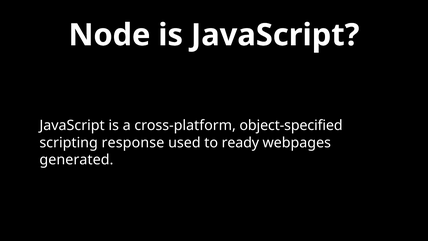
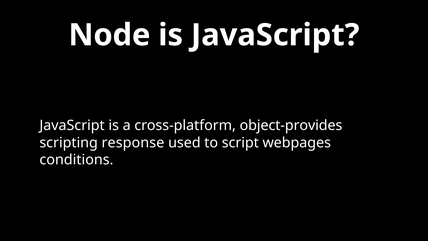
object-specified: object-specified -> object-provides
ready: ready -> script
generated: generated -> conditions
